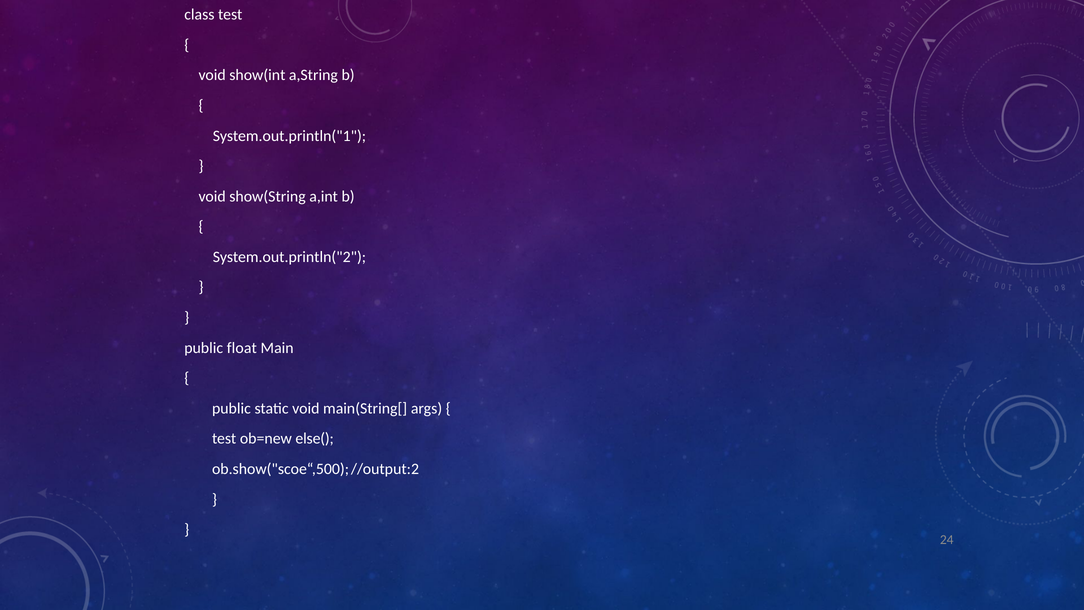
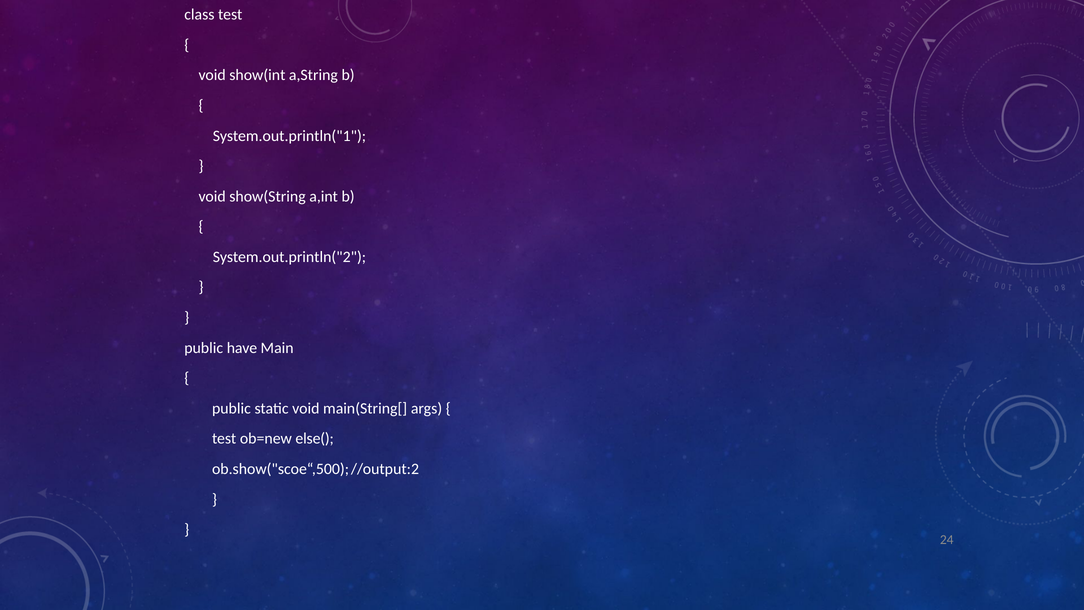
float: float -> have
